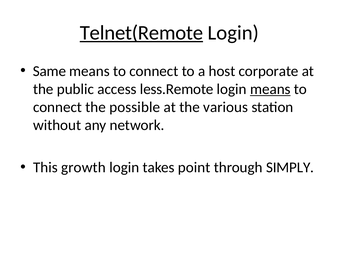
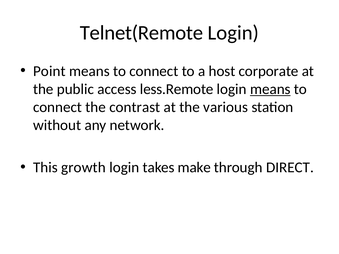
Telnet(Remote underline: present -> none
Same: Same -> Point
possible: possible -> contrast
point: point -> make
SIMPLY: SIMPLY -> DIRECT
